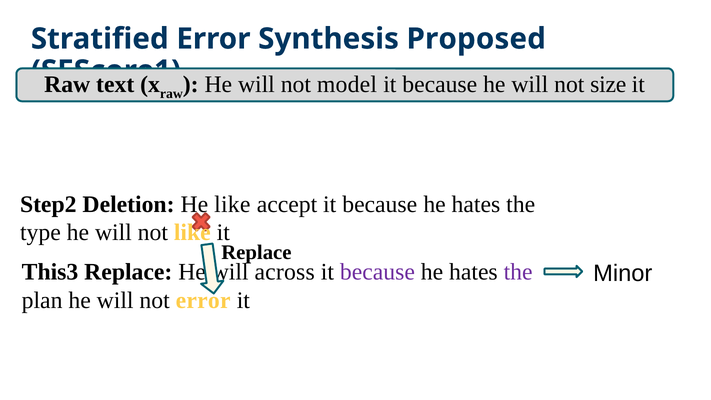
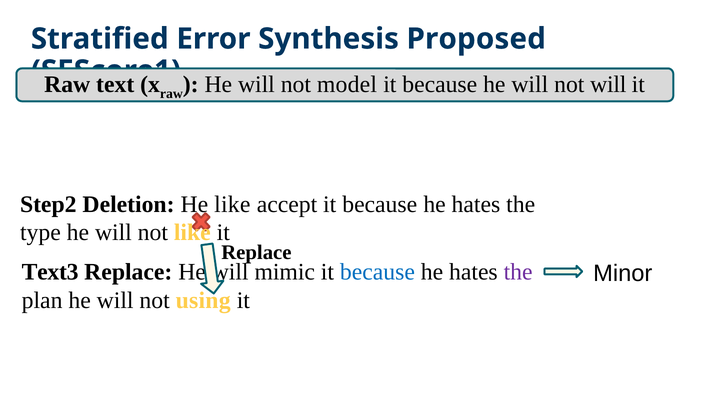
not size: size -> will
This3: This3 -> Text3
across: across -> mimic
because at (377, 272) colour: purple -> blue
not error: error -> using
